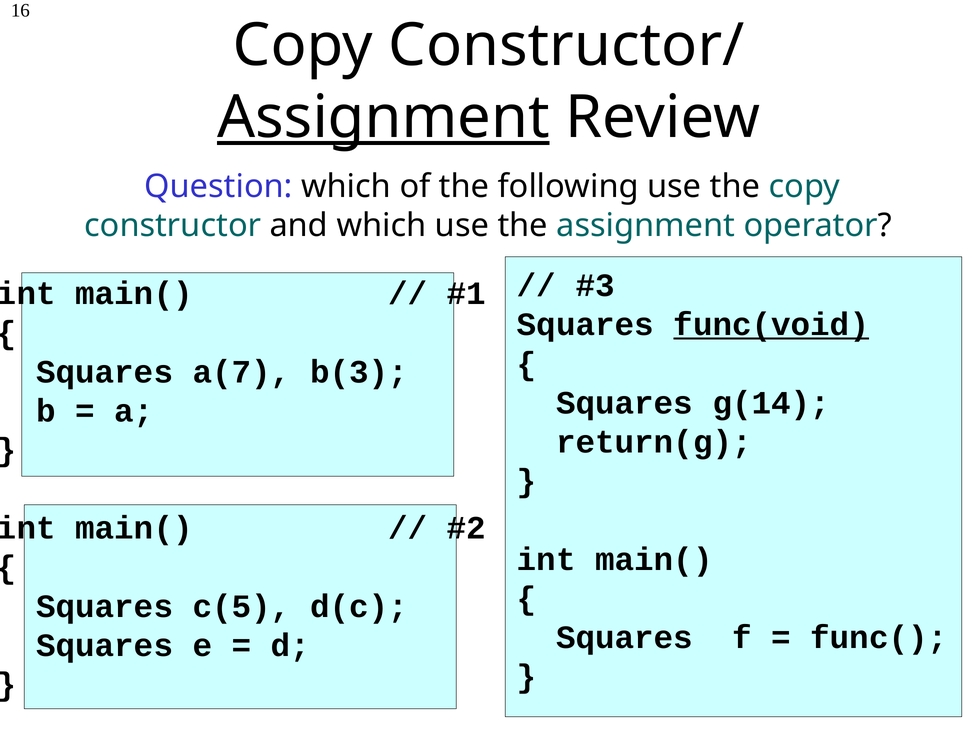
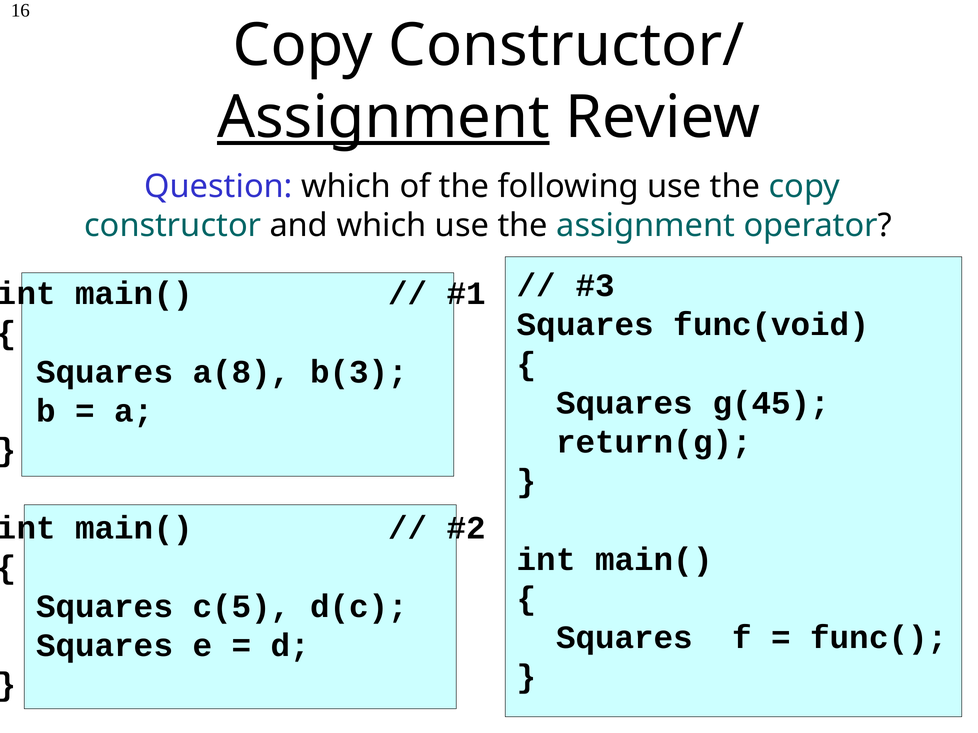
func(void underline: present -> none
a(7: a(7 -> a(8
g(14: g(14 -> g(45
